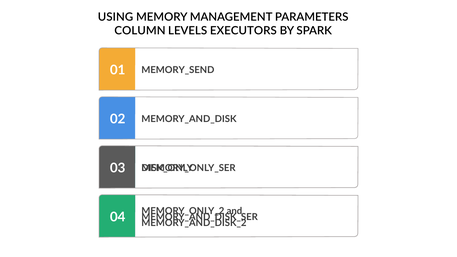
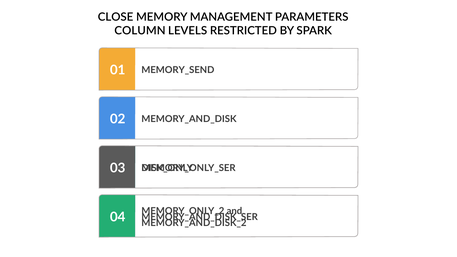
USING: USING -> CLOSE
EXECUTORS: EXECUTORS -> RESTRICTED
